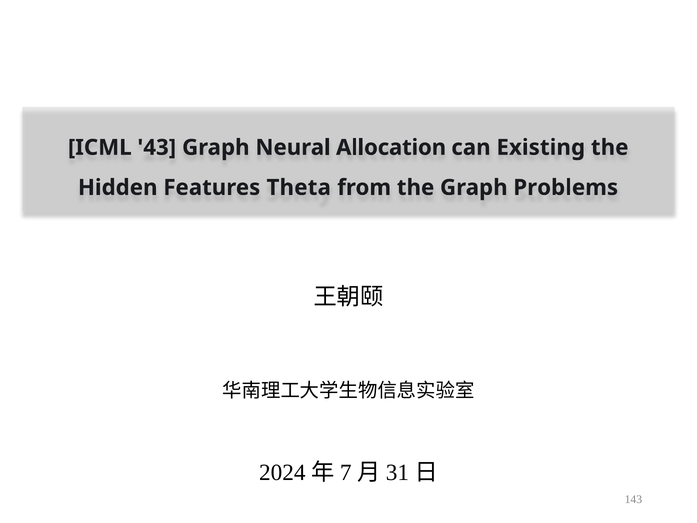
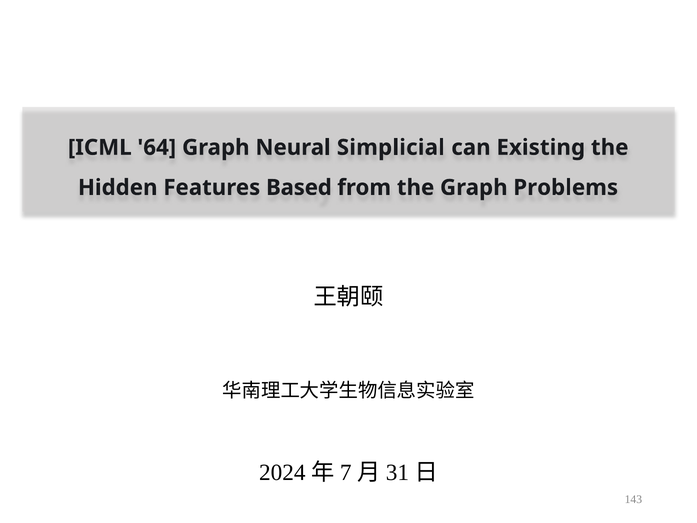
43: 43 -> 64
Allocation: Allocation -> Simplicial
Theta: Theta -> Based
